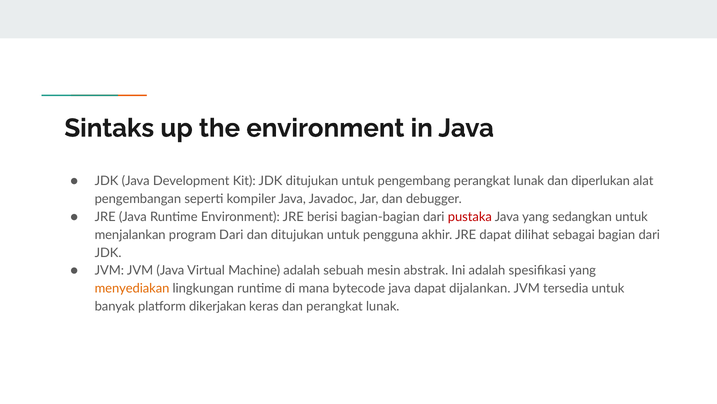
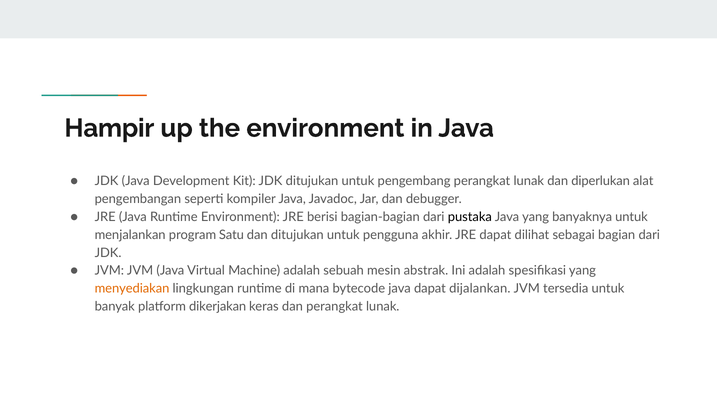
Sintaks: Sintaks -> Hampir
pustaka colour: red -> black
sedangkan: sedangkan -> banyaknya
program Dari: Dari -> Satu
